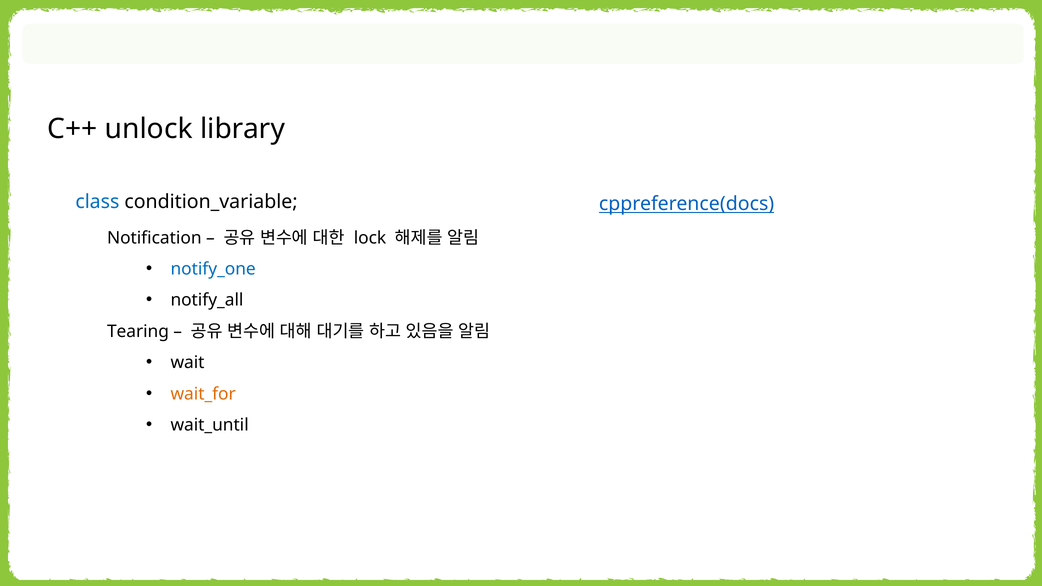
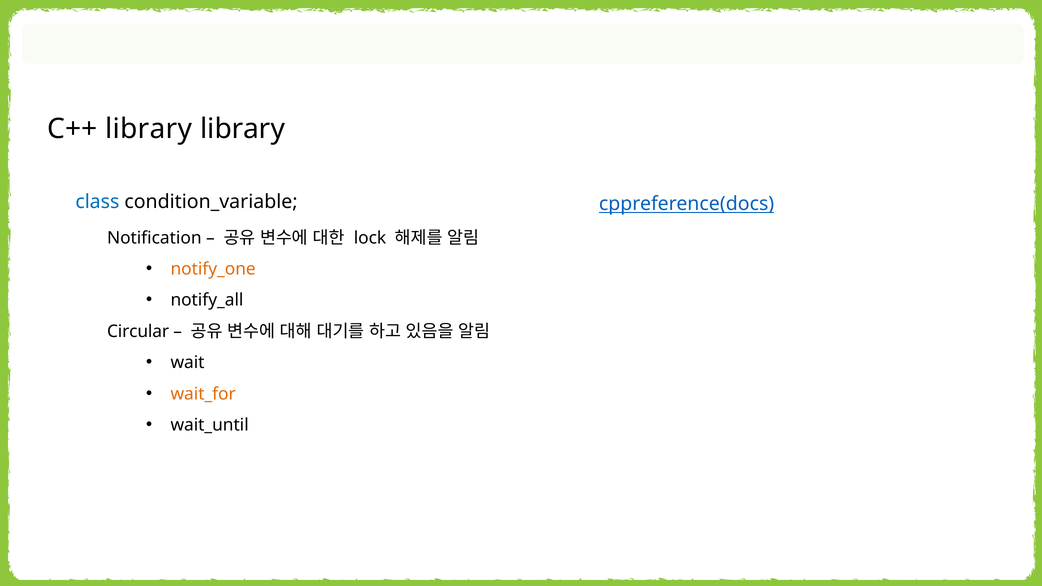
C++ unlock: unlock -> library
notify_one colour: blue -> orange
Tearing: Tearing -> Circular
